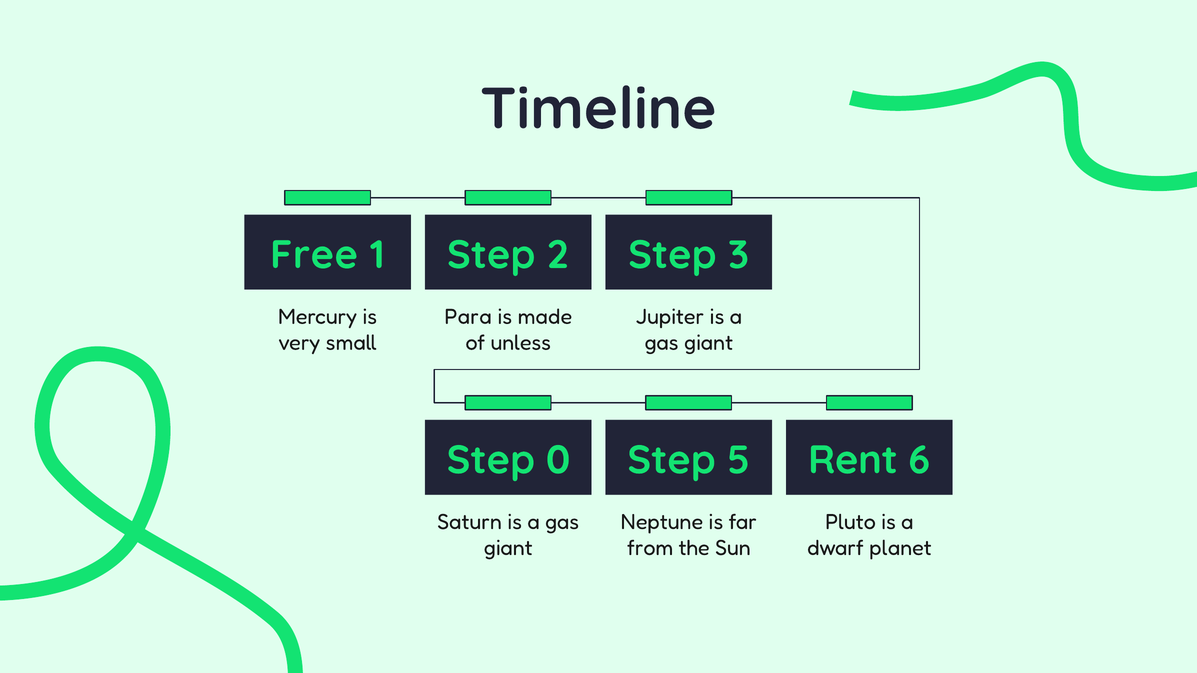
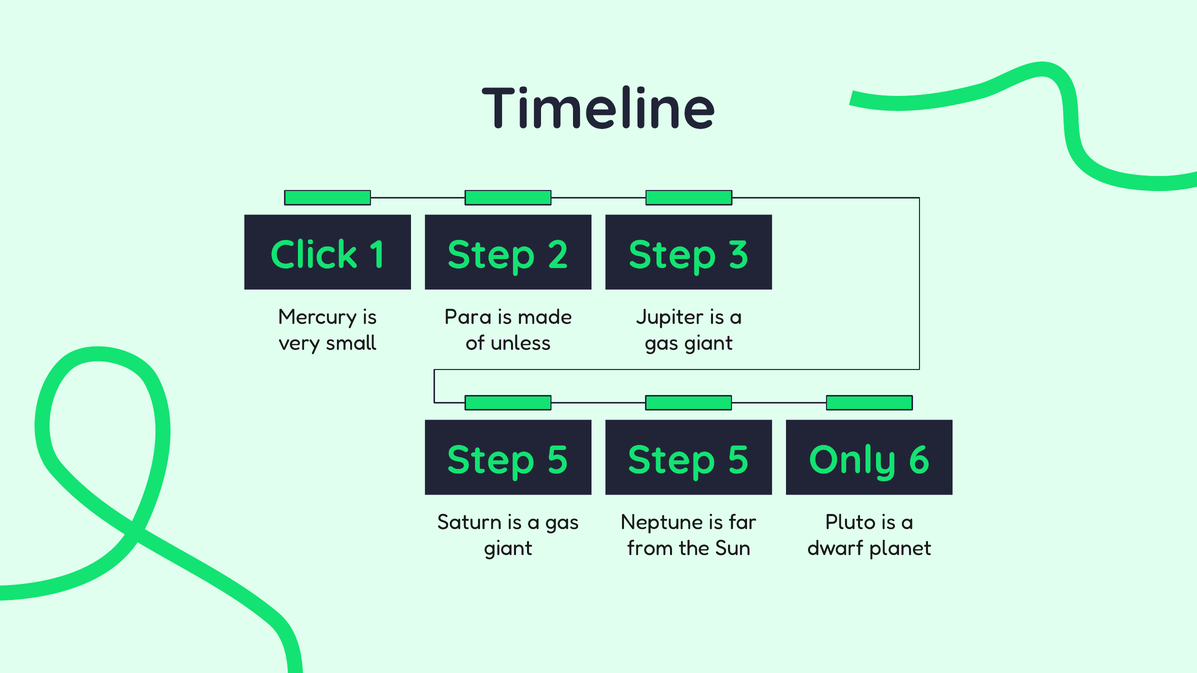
Free: Free -> Click
0 at (558, 460): 0 -> 5
Rent: Rent -> Only
